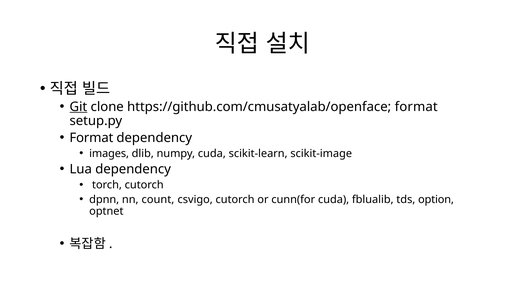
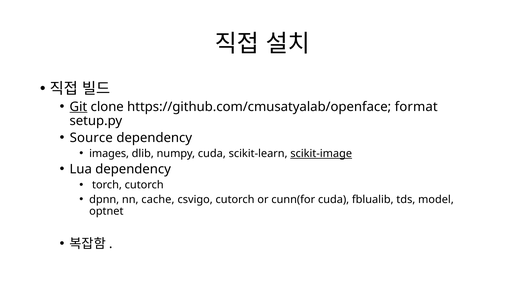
Format at (91, 138): Format -> Source
scikit-image underline: none -> present
count: count -> cache
option: option -> model
